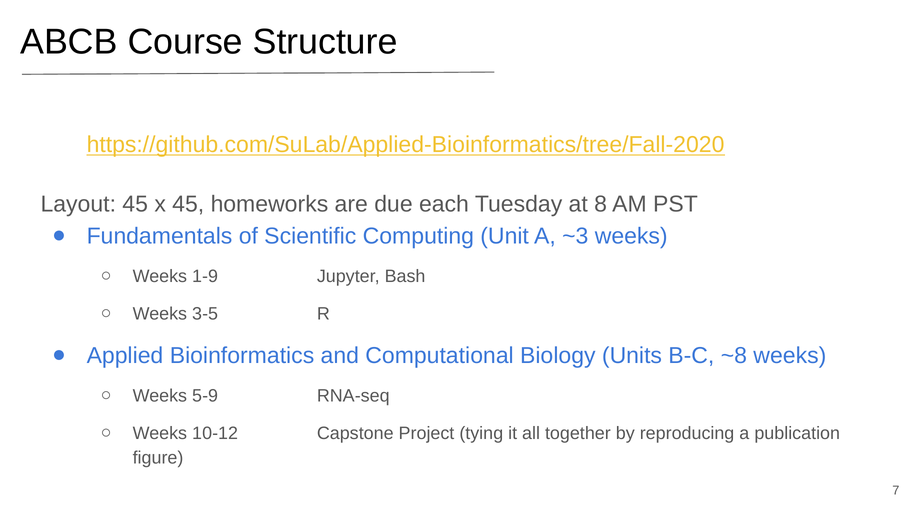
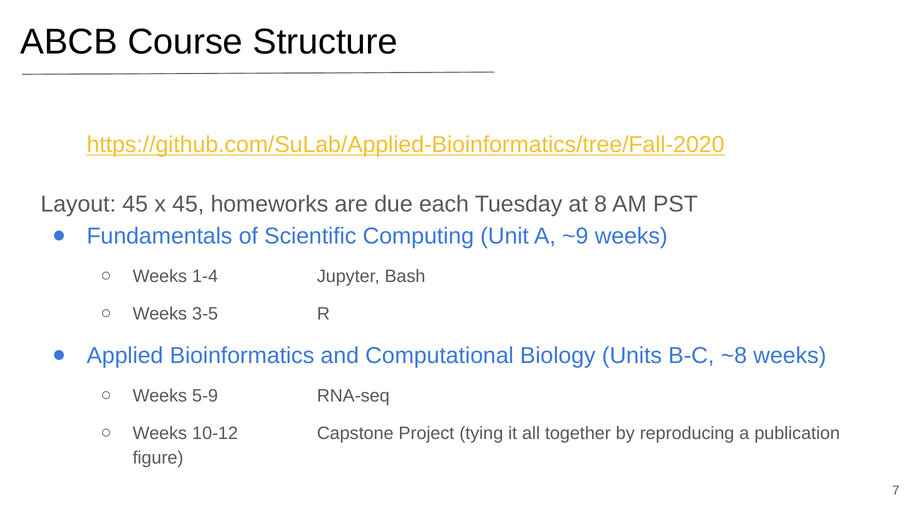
~3: ~3 -> ~9
1-9: 1-9 -> 1-4
